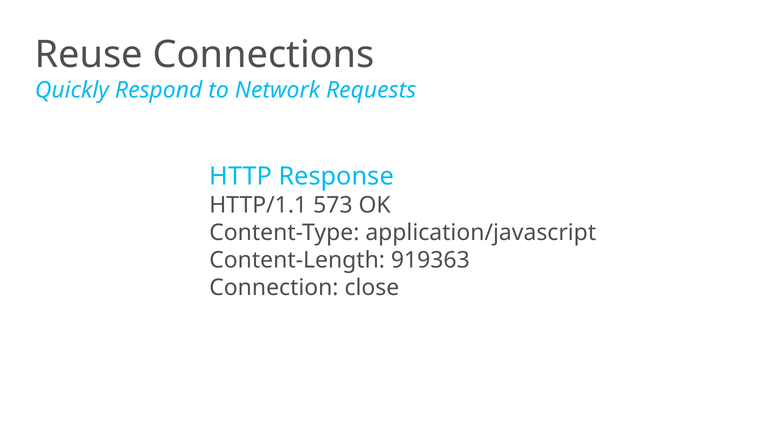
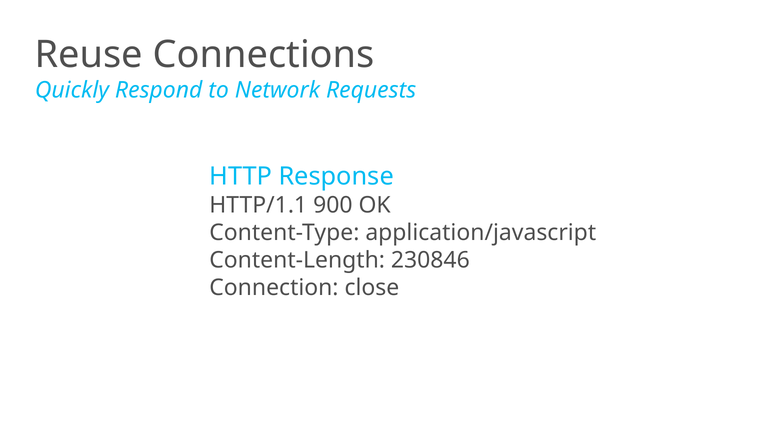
573: 573 -> 900
919363: 919363 -> 230846
